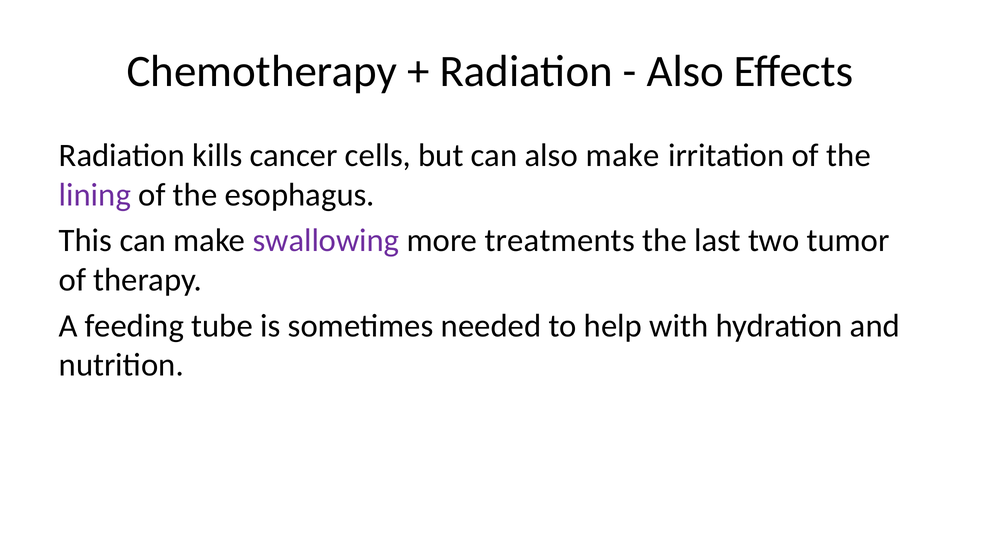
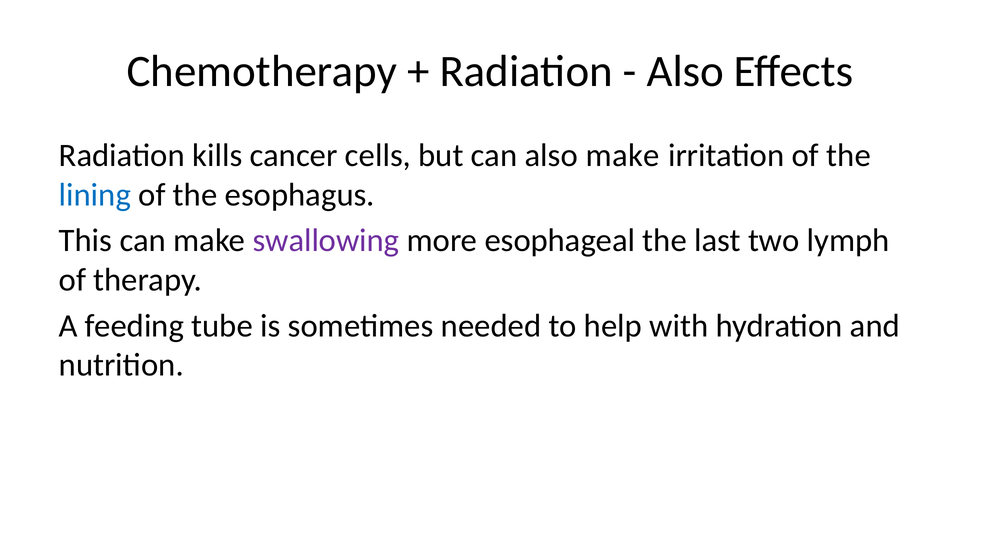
lining colour: purple -> blue
treatments: treatments -> esophageal
tumor: tumor -> lymph
